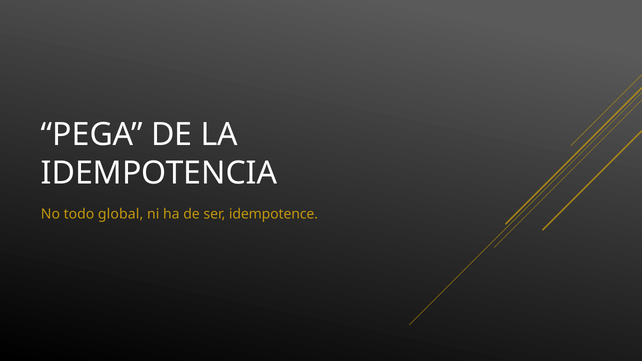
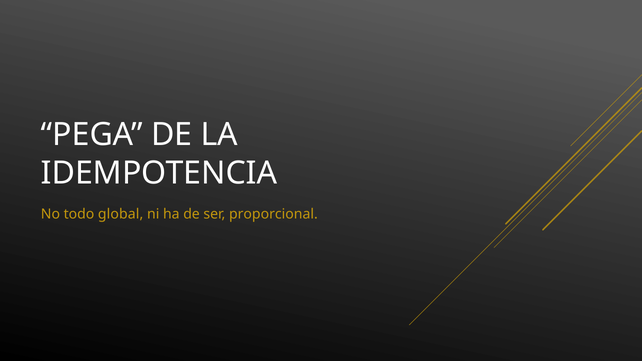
idempotence: idempotence -> proporcional
